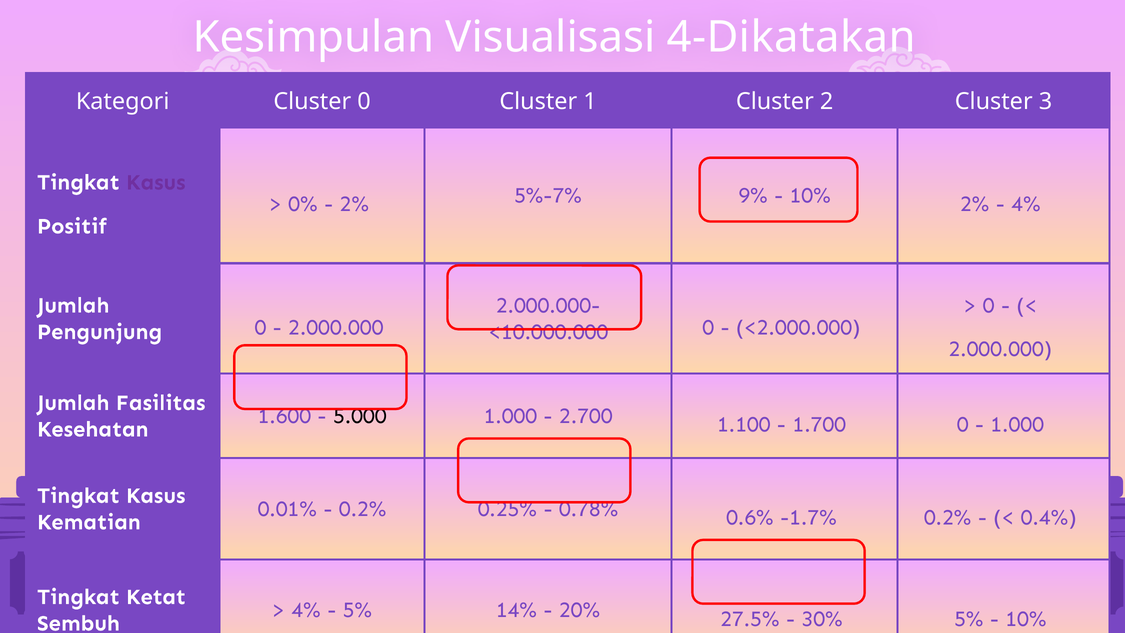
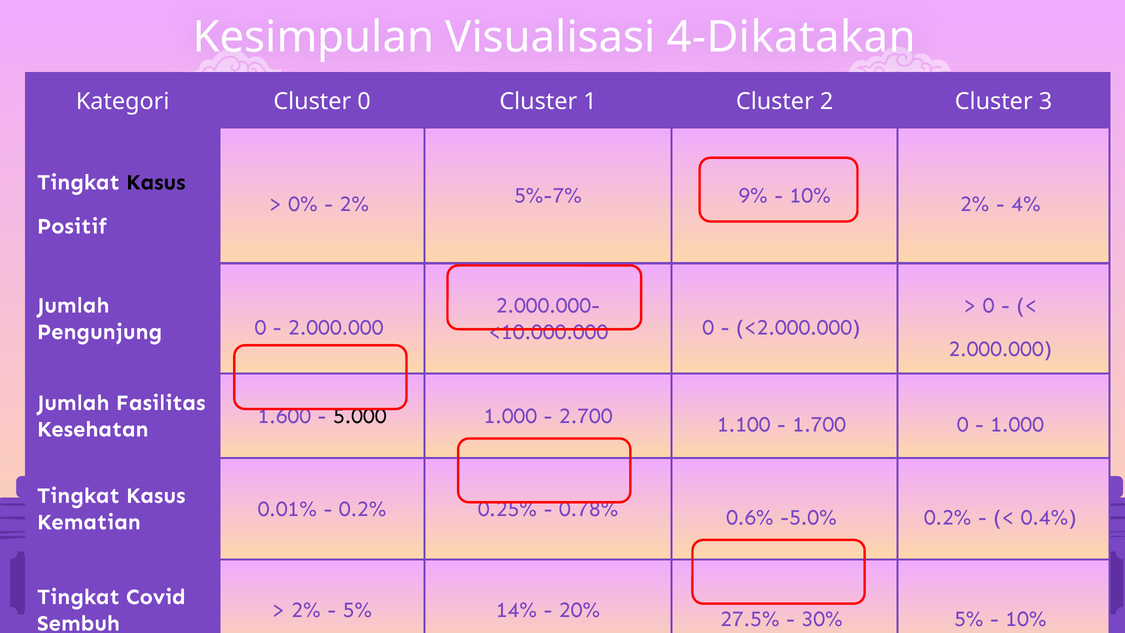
Kasus at (156, 182) colour: purple -> black
-1.7%: -1.7% -> -5.0%
Ketat: Ketat -> Covid
4% at (306, 610): 4% -> 2%
